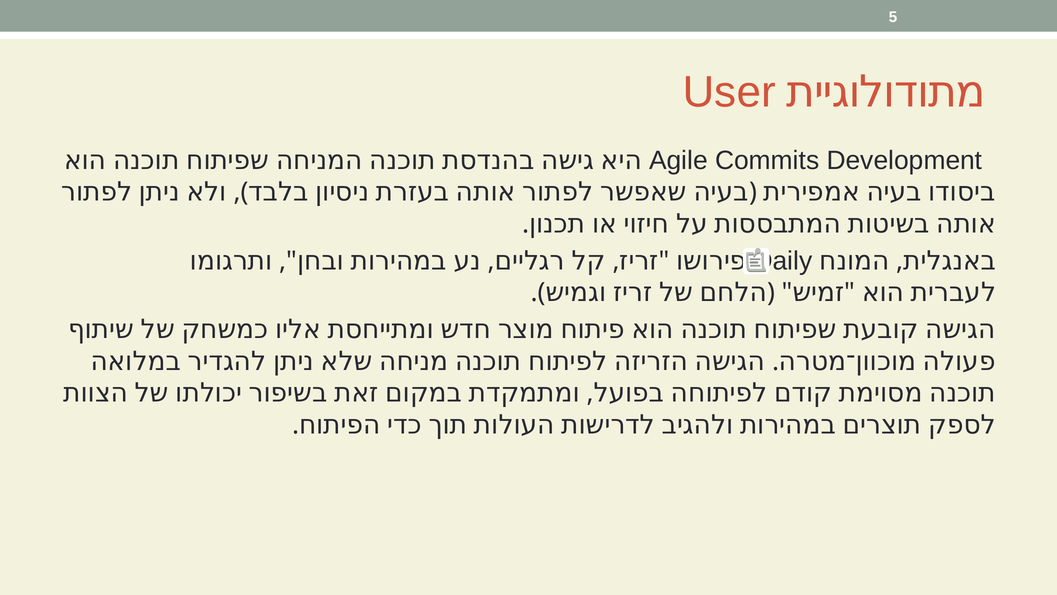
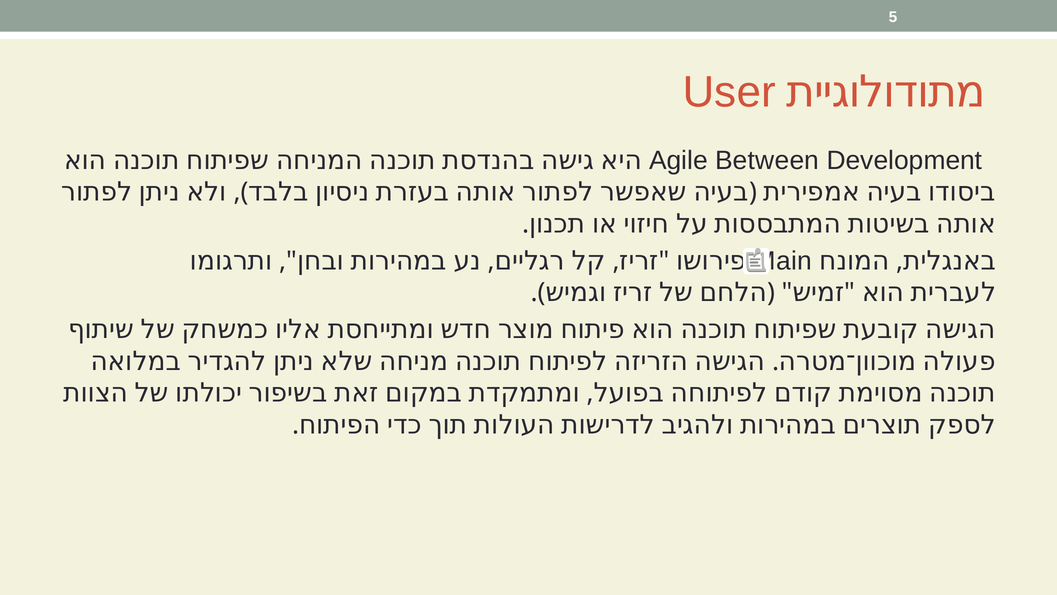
Commits: Commits -> Between
Daily: Daily -> Main
